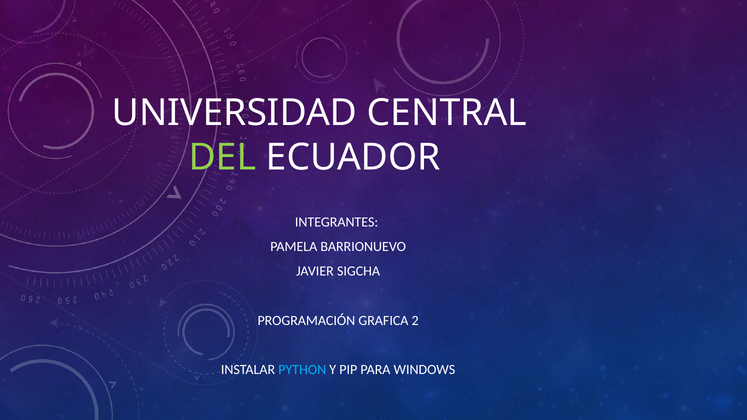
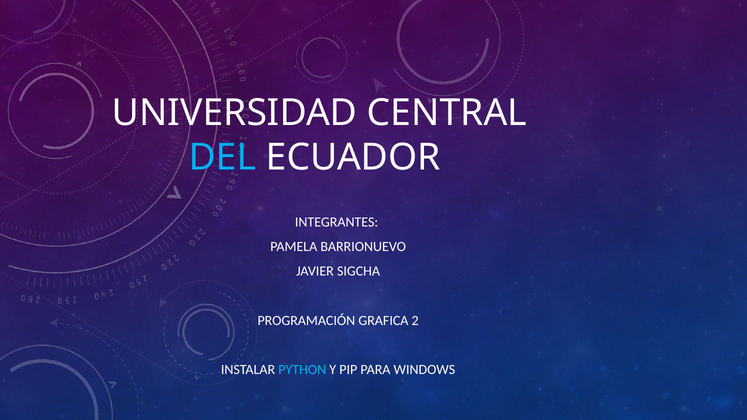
DEL colour: light green -> light blue
